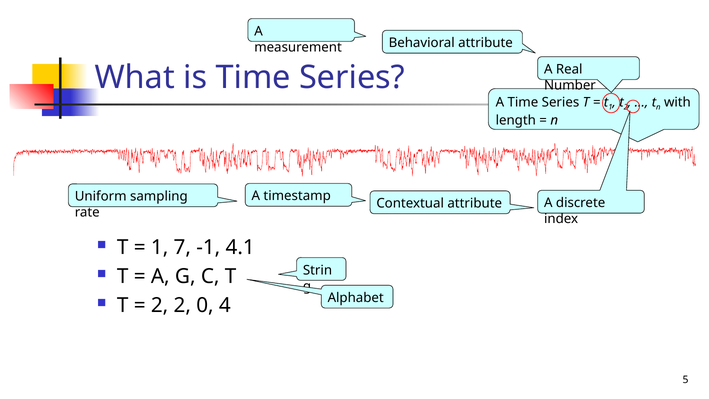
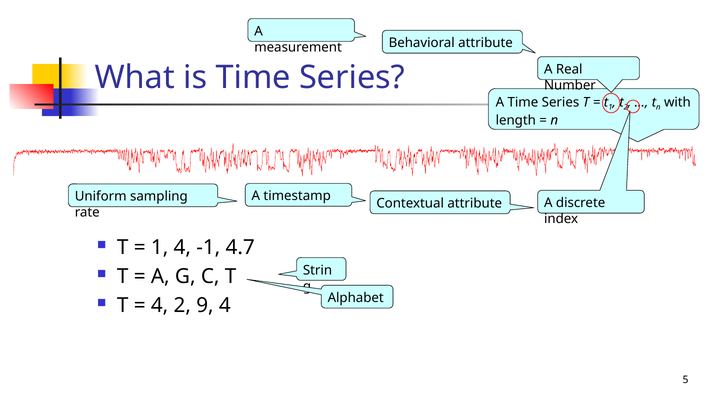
1 7: 7 -> 4
4.1: 4.1 -> 4.7
2 at (160, 305): 2 -> 4
0: 0 -> 9
